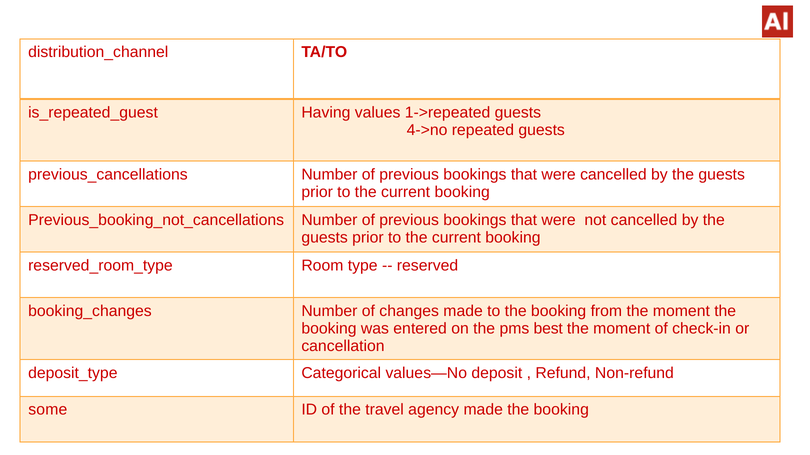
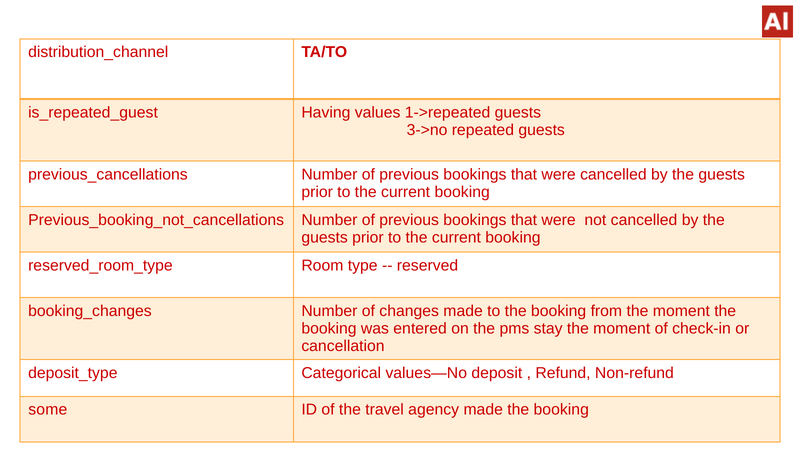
4->no: 4->no -> 3->no
best: best -> stay
